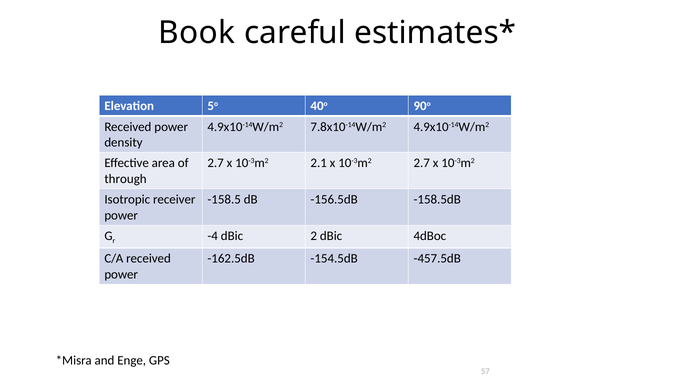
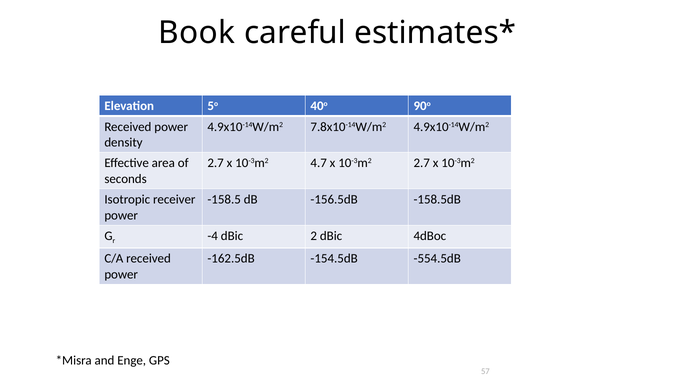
2.1: 2.1 -> 4.7
through: through -> seconds
-457.5dB: -457.5dB -> -554.5dB
